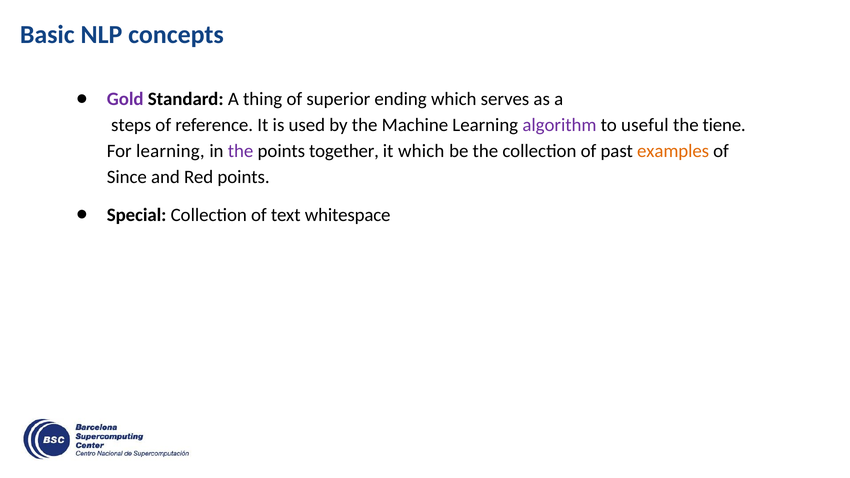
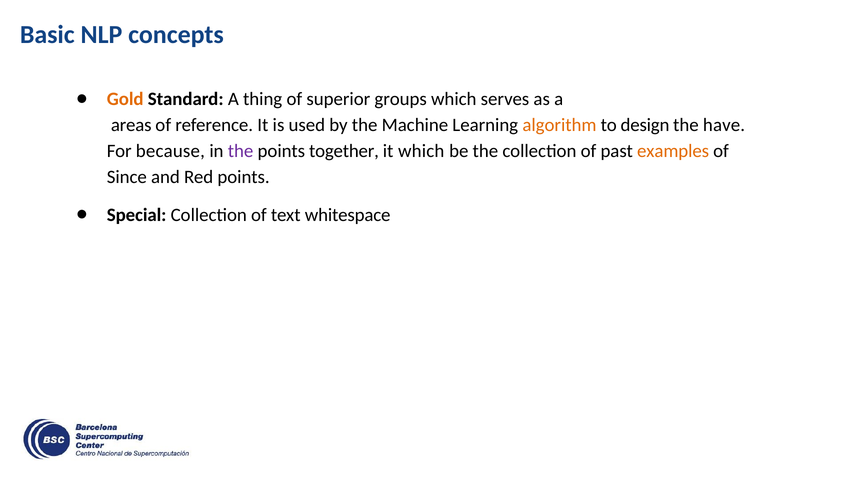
Gold colour: purple -> orange
ending: ending -> groups
steps: steps -> areas
algorithm colour: purple -> orange
useful: useful -> design
tiene: tiene -> have
For learning: learning -> because
